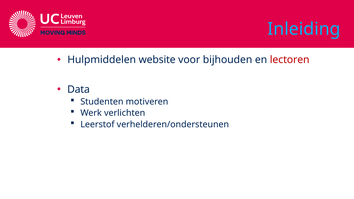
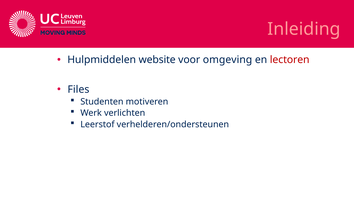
Inleiding colour: light blue -> pink
bijhouden: bijhouden -> omgeving
Data: Data -> Files
